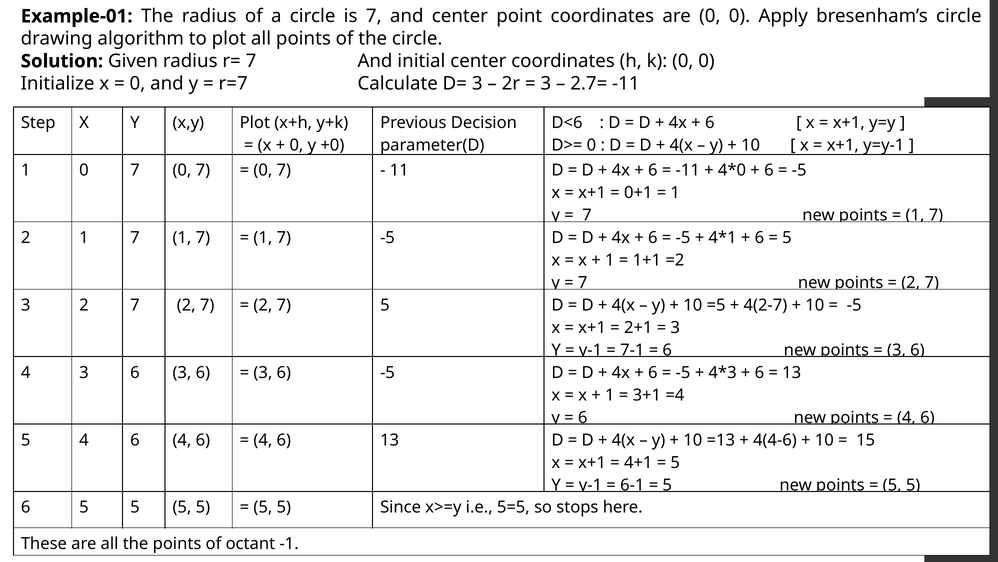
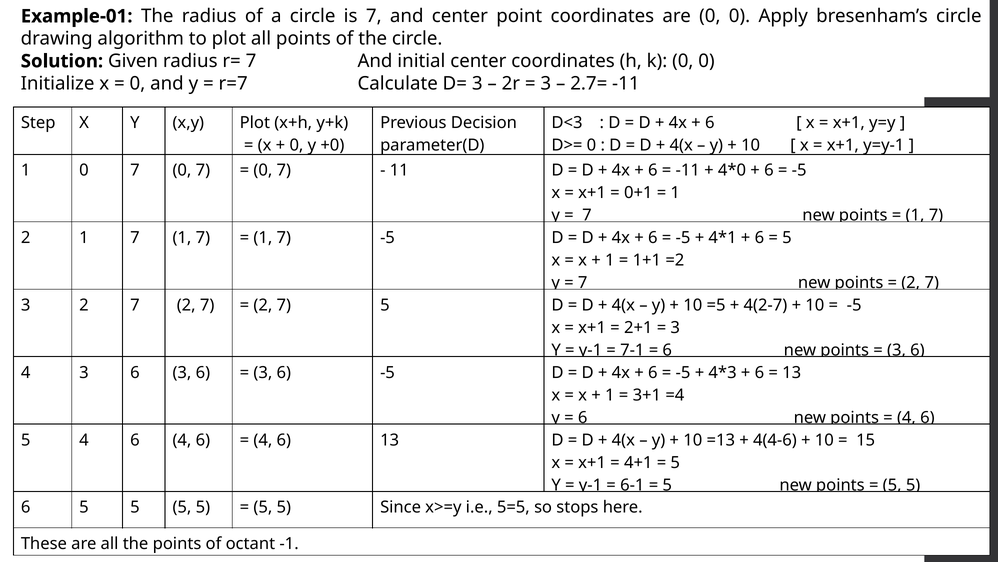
D<6: D<6 -> D<3
